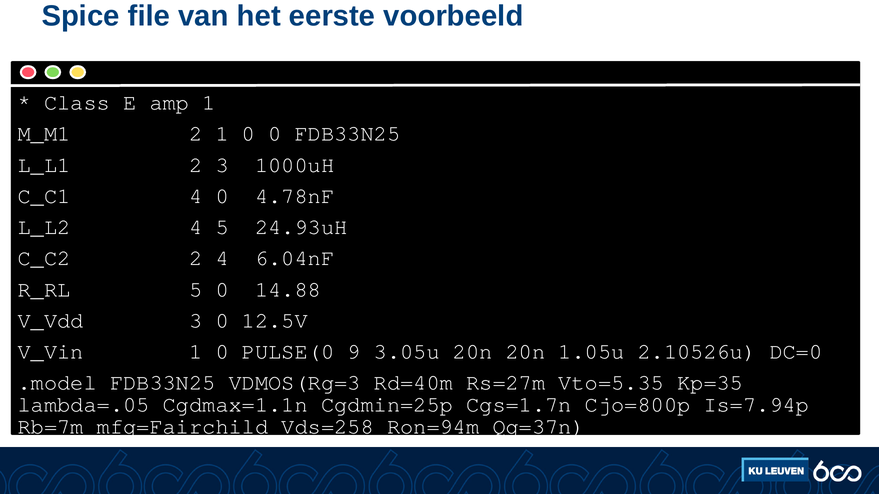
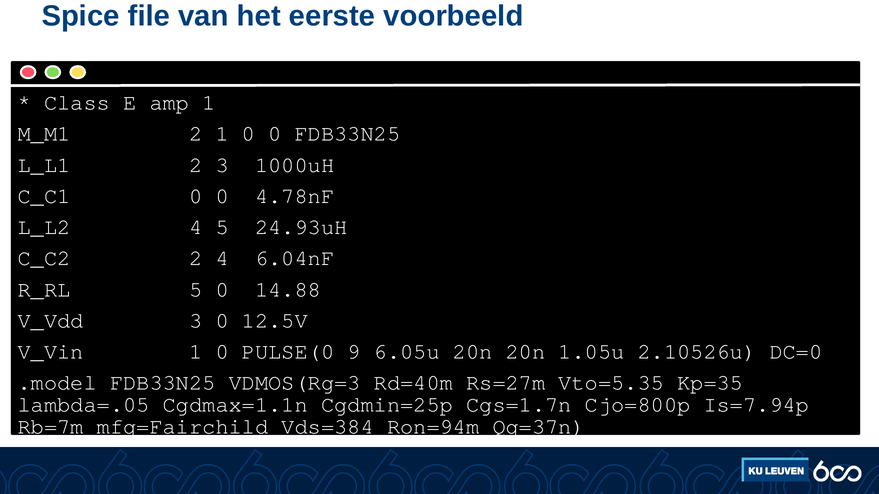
C_C1 4: 4 -> 0
3.05u: 3.05u -> 6.05u
Vds=258: Vds=258 -> Vds=384
